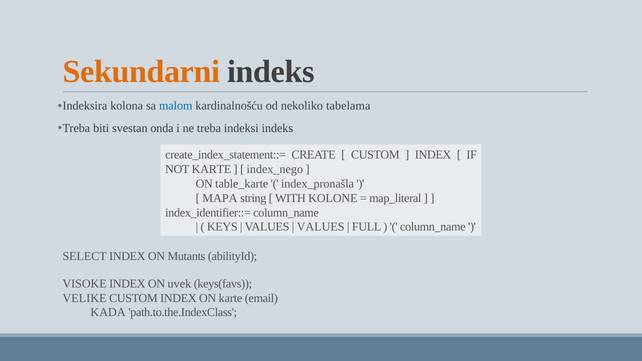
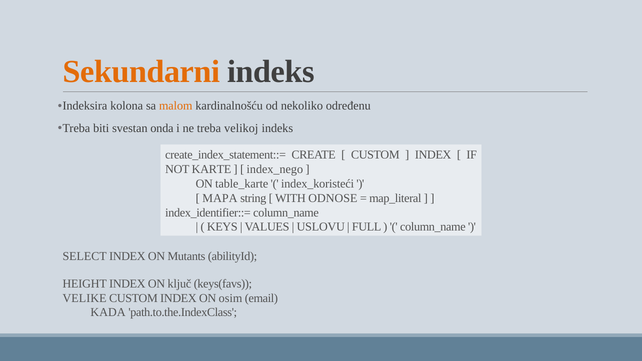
malom colour: blue -> orange
tabelama: tabelama -> određenu
indeksi: indeksi -> velikoj
index_pronašla: index_pronašla -> index_koristeći
KOLONE: KOLONE -> ODNOSE
VALUES at (321, 227): VALUES -> USLOVU
VISOKE: VISOKE -> HEIGHT
uvek: uvek -> ključ
ON karte: karte -> osim
